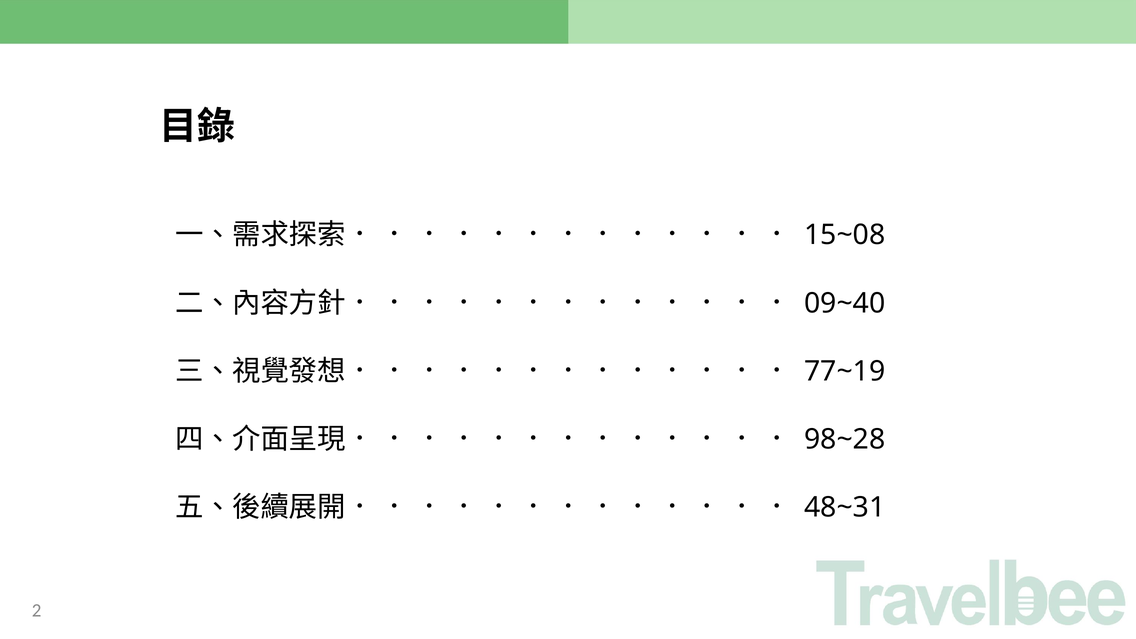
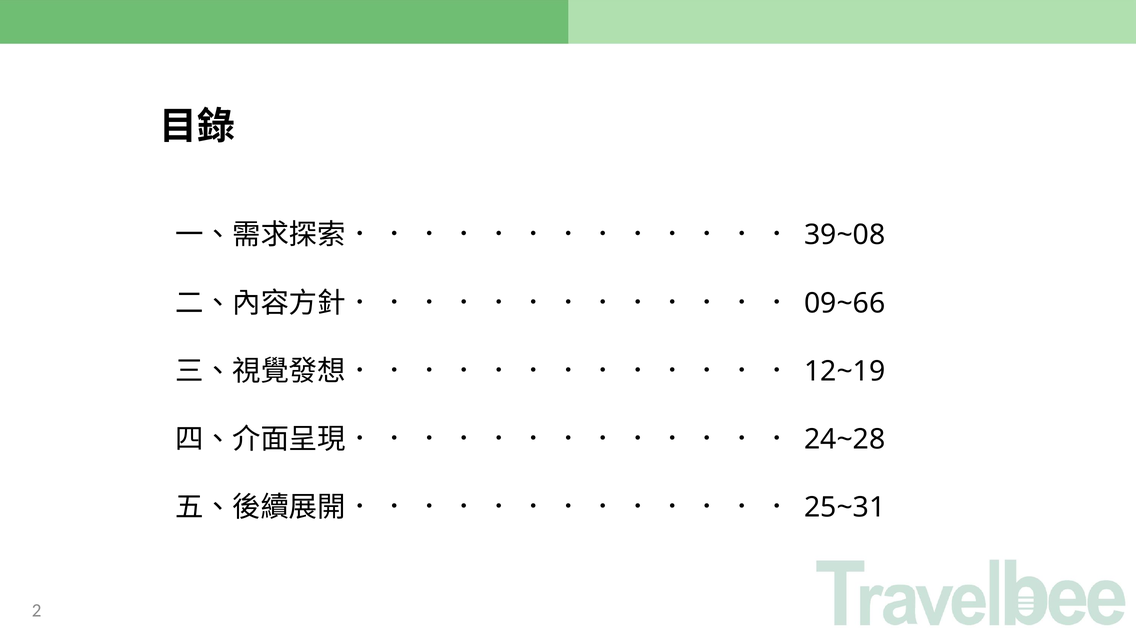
15~08: 15~08 -> 39~08
09~40: 09~40 -> 09~66
77~19: 77~19 -> 12~19
98~28: 98~28 -> 24~28
48~31: 48~31 -> 25~31
